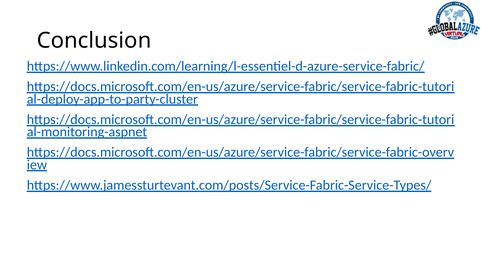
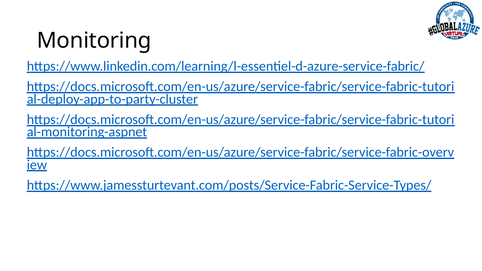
Conclusion: Conclusion -> Monitoring
